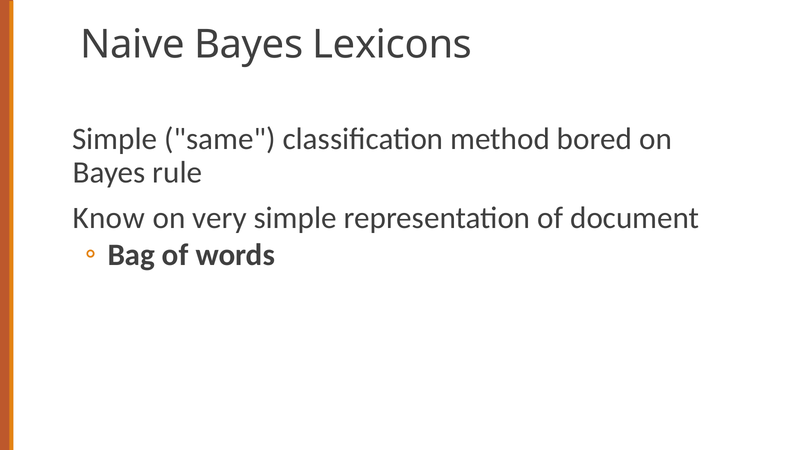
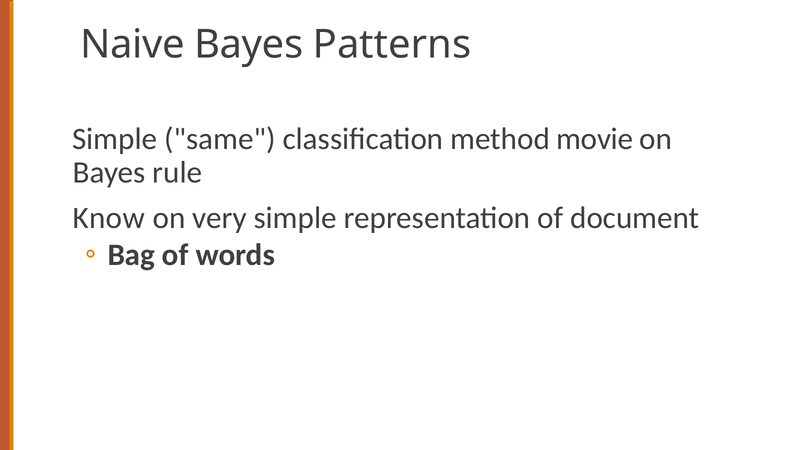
Lexicons: Lexicons -> Patterns
bored: bored -> movie
